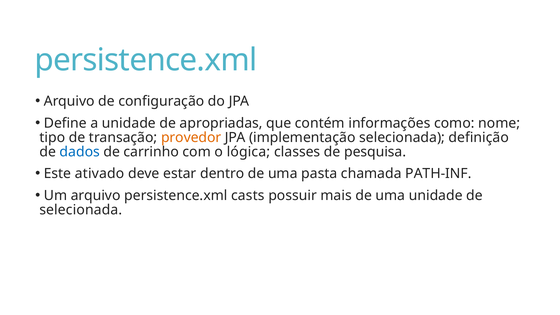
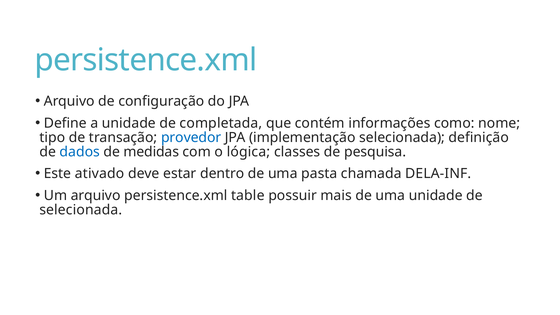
apropriadas: apropriadas -> completada
provedor colour: orange -> blue
carrinho: carrinho -> medidas
PATH-INF: PATH-INF -> DELA-INF
casts: casts -> table
